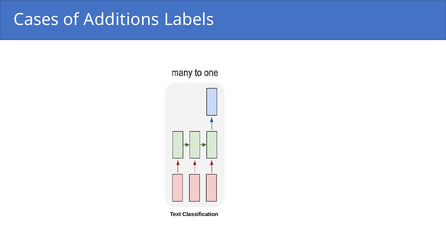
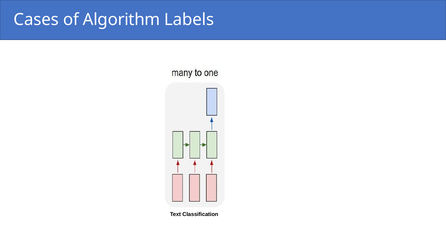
Additions: Additions -> Algorithm
